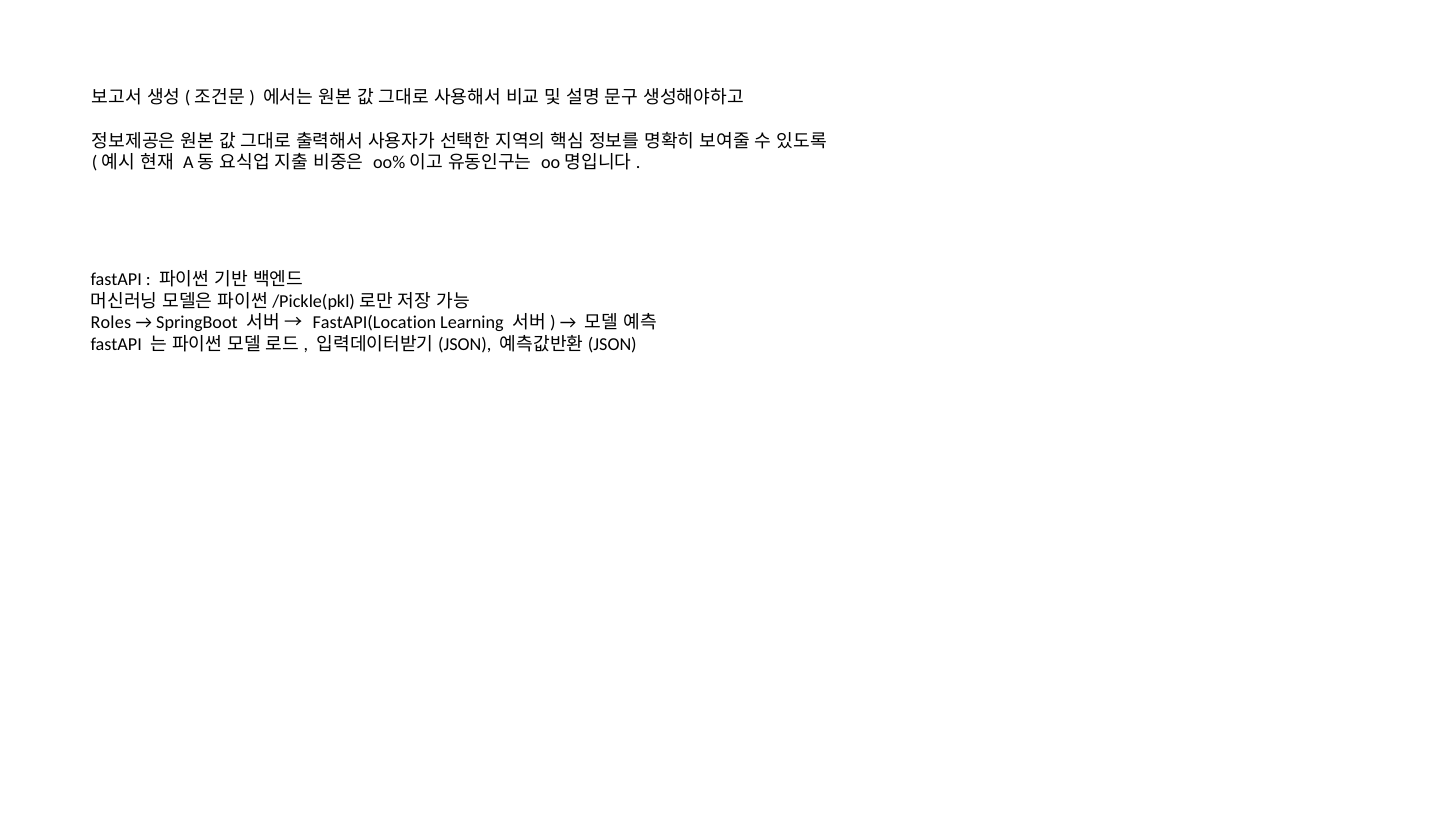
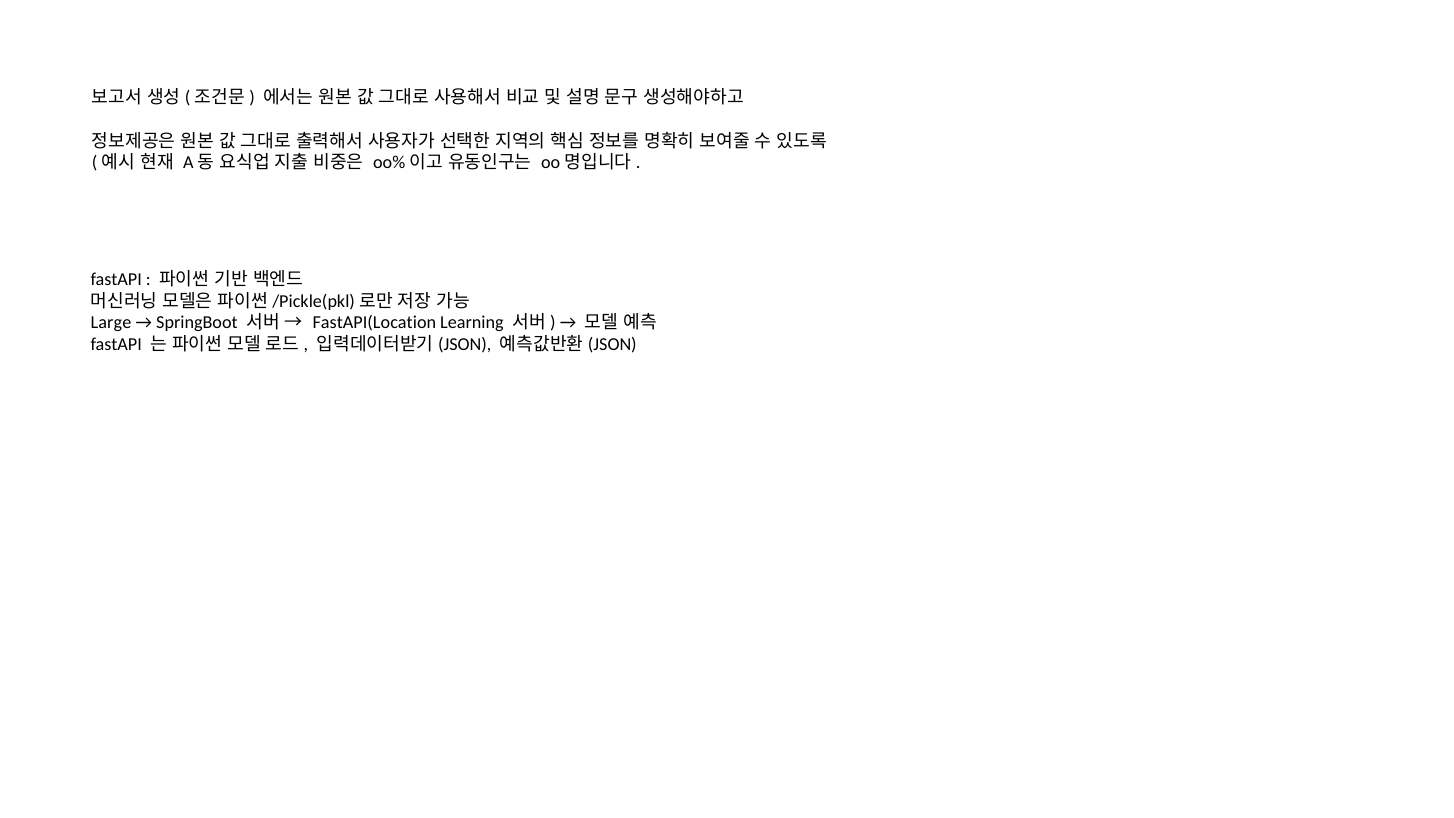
Roles: Roles -> Large
